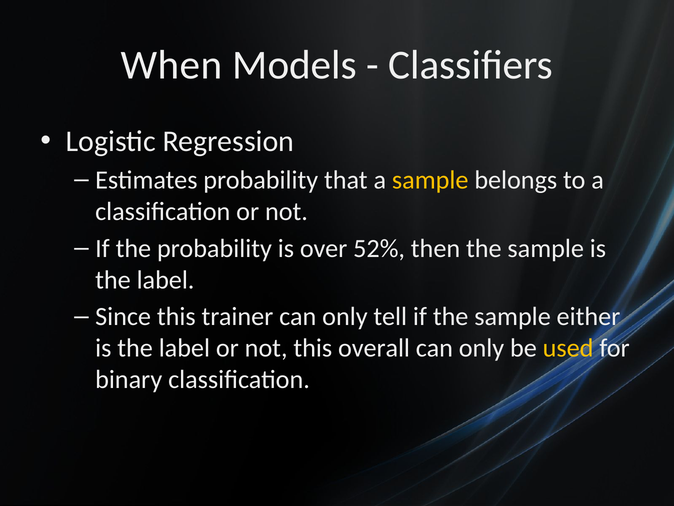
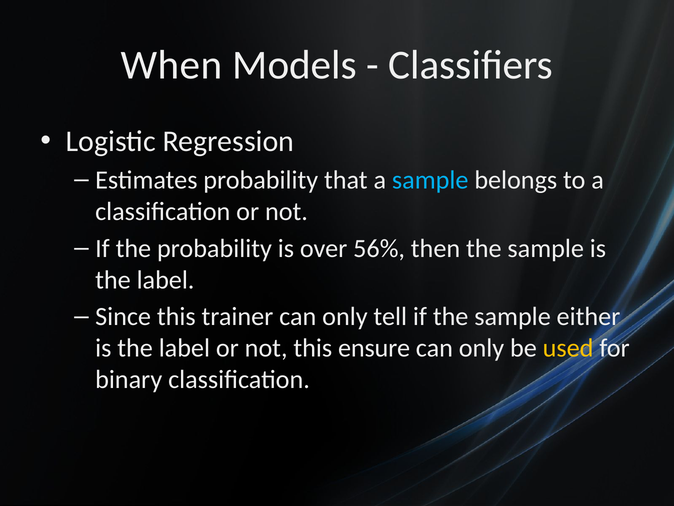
sample at (430, 180) colour: yellow -> light blue
52%: 52% -> 56%
overall: overall -> ensure
